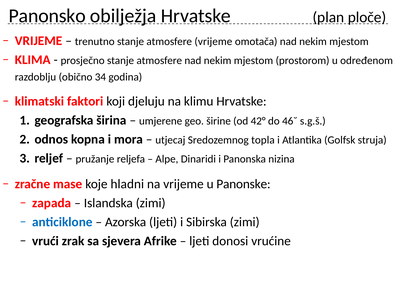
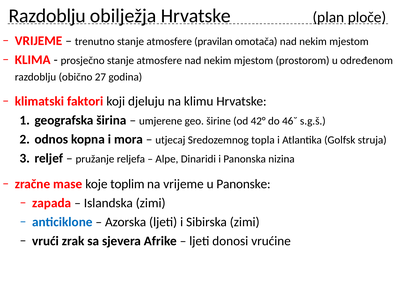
Panonsko at (47, 16): Panonsko -> Razdoblju
atmosfere vrijeme: vrijeme -> pravilan
34: 34 -> 27
hladni: hladni -> toplim
